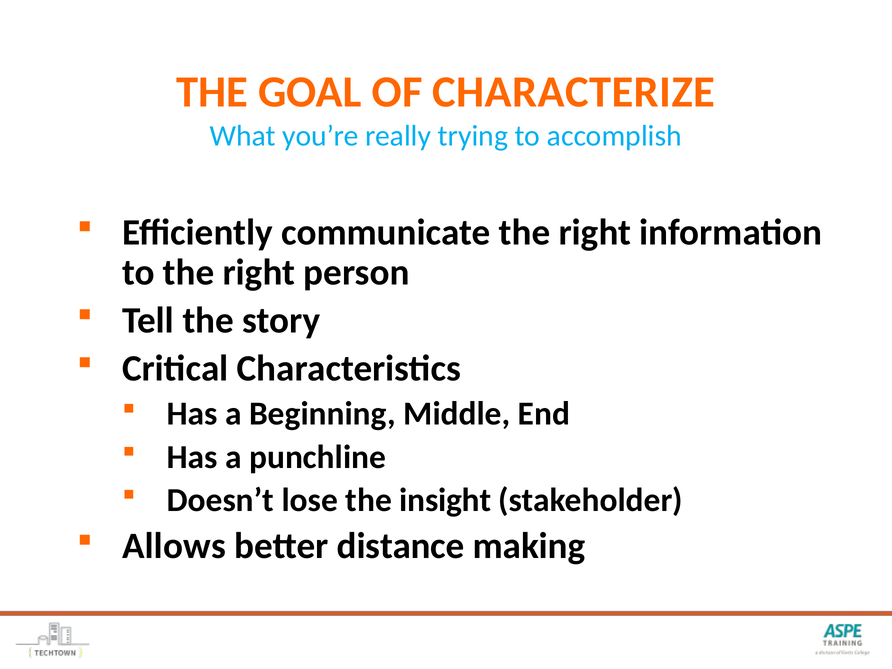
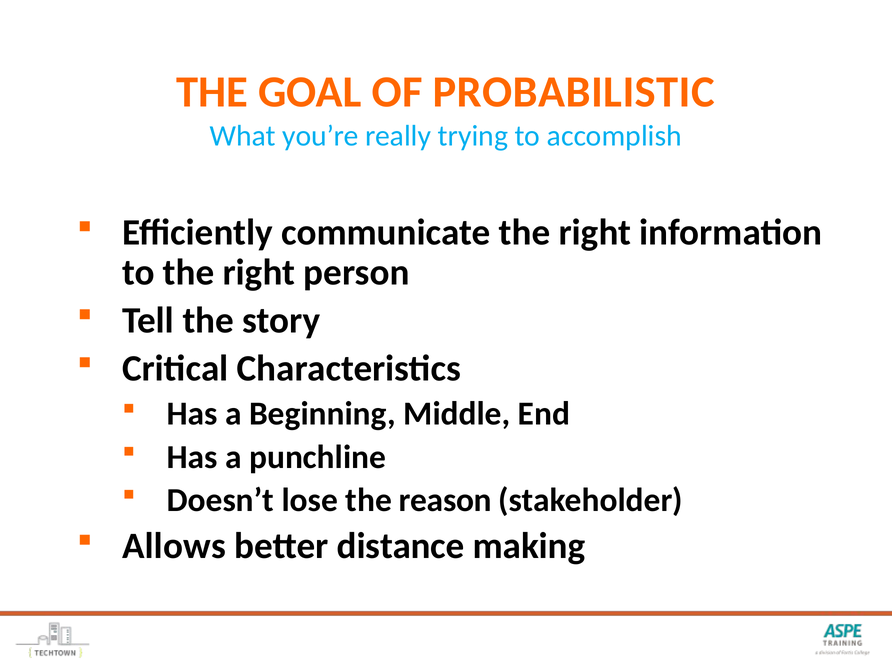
CHARACTERIZE: CHARACTERIZE -> PROBABILISTIC
insight: insight -> reason
